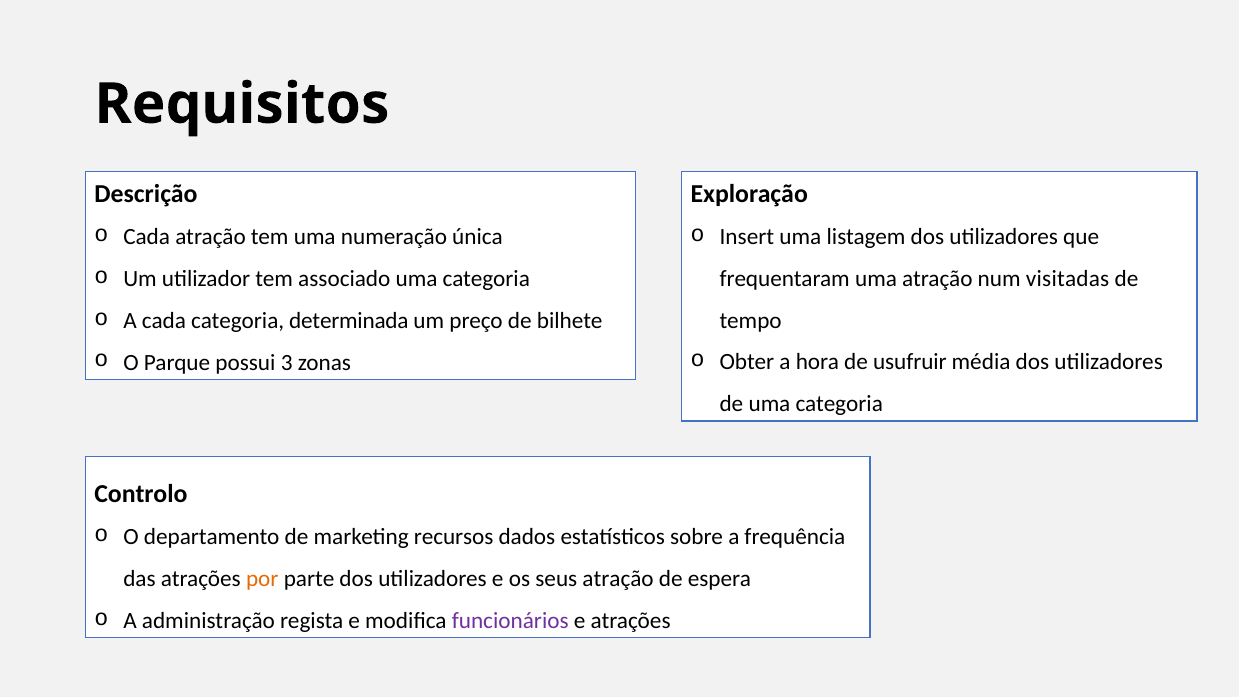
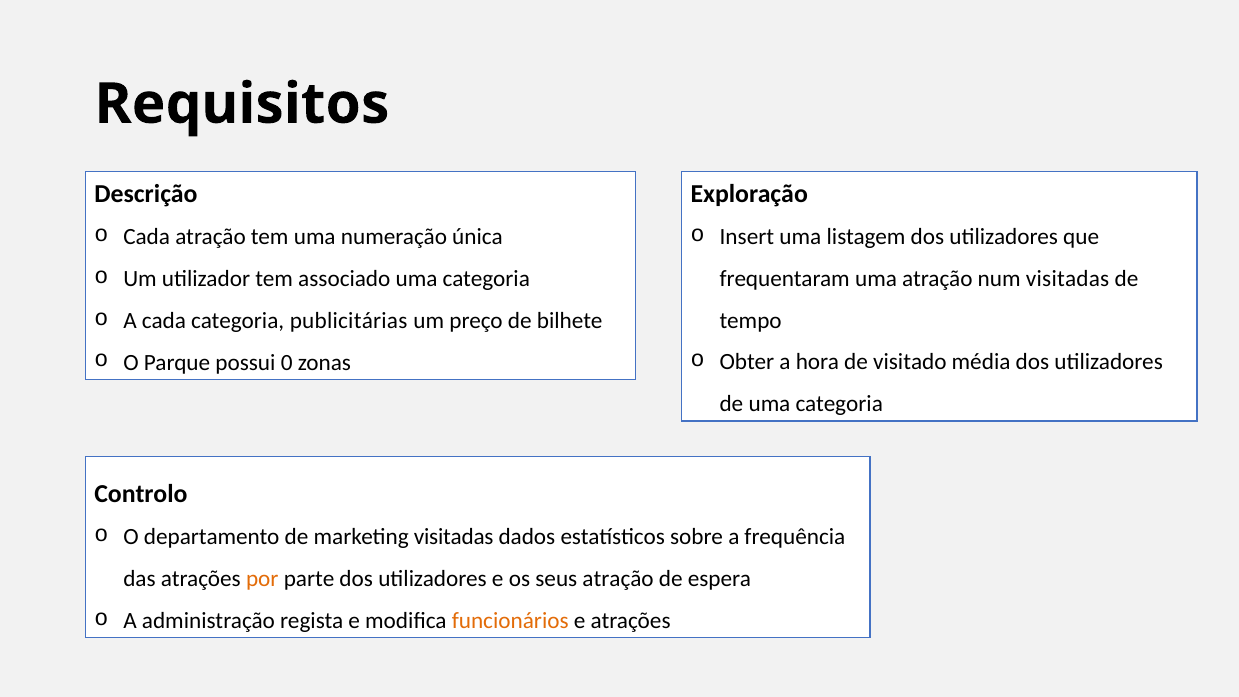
determinada: determinada -> publicitárias
3: 3 -> 0
usufruir: usufruir -> visitado
marketing recursos: recursos -> visitadas
funcionários colour: purple -> orange
